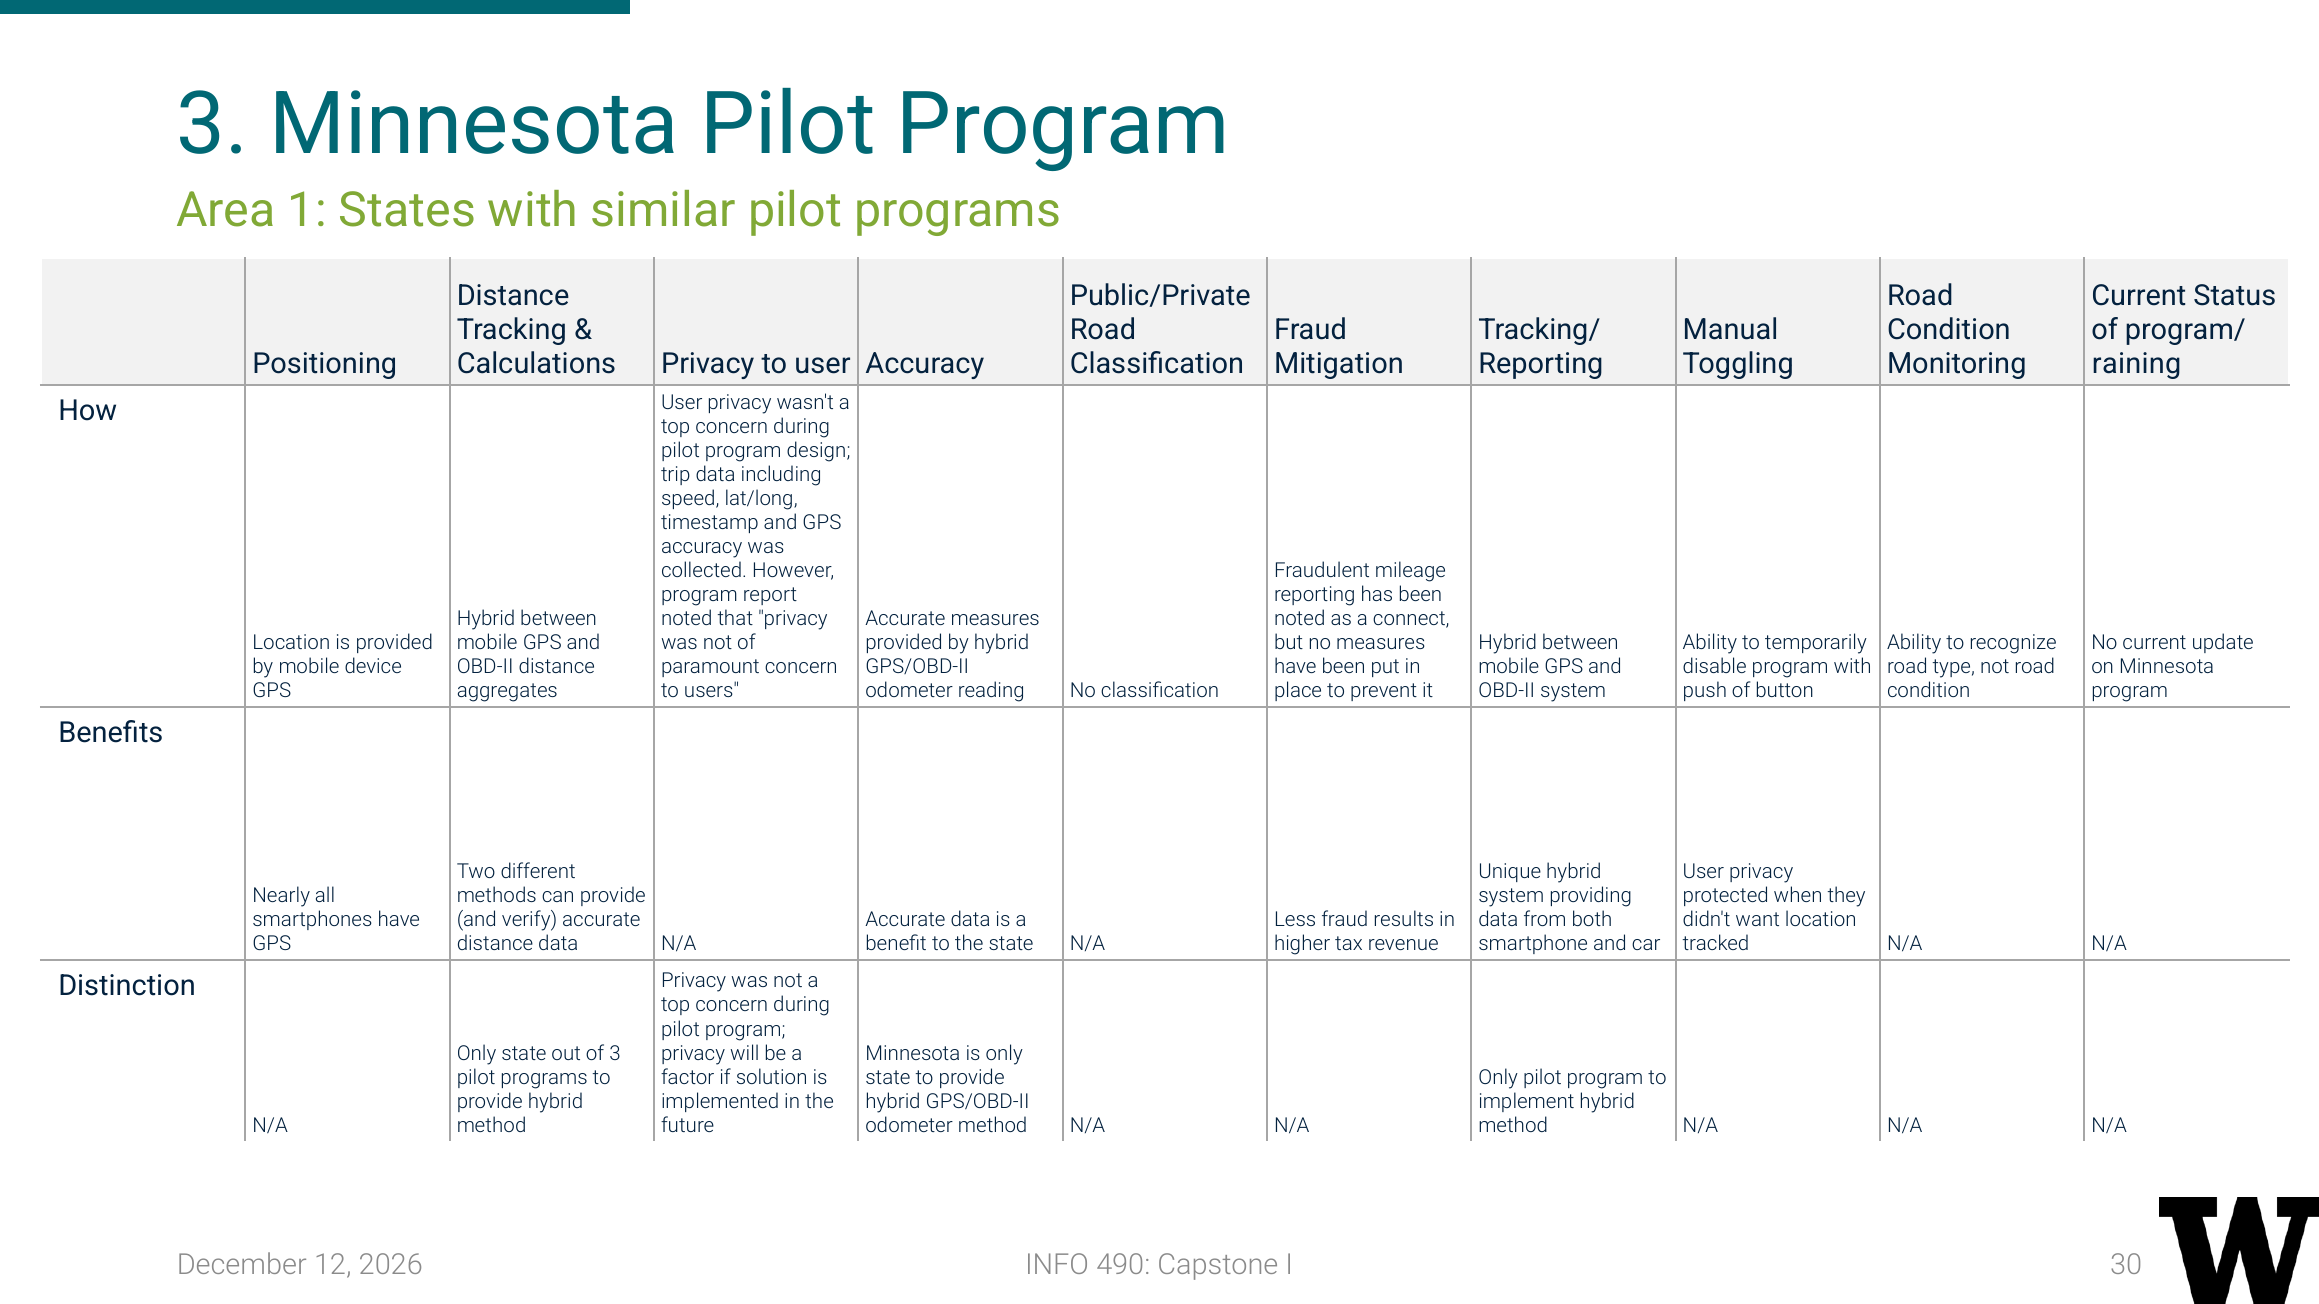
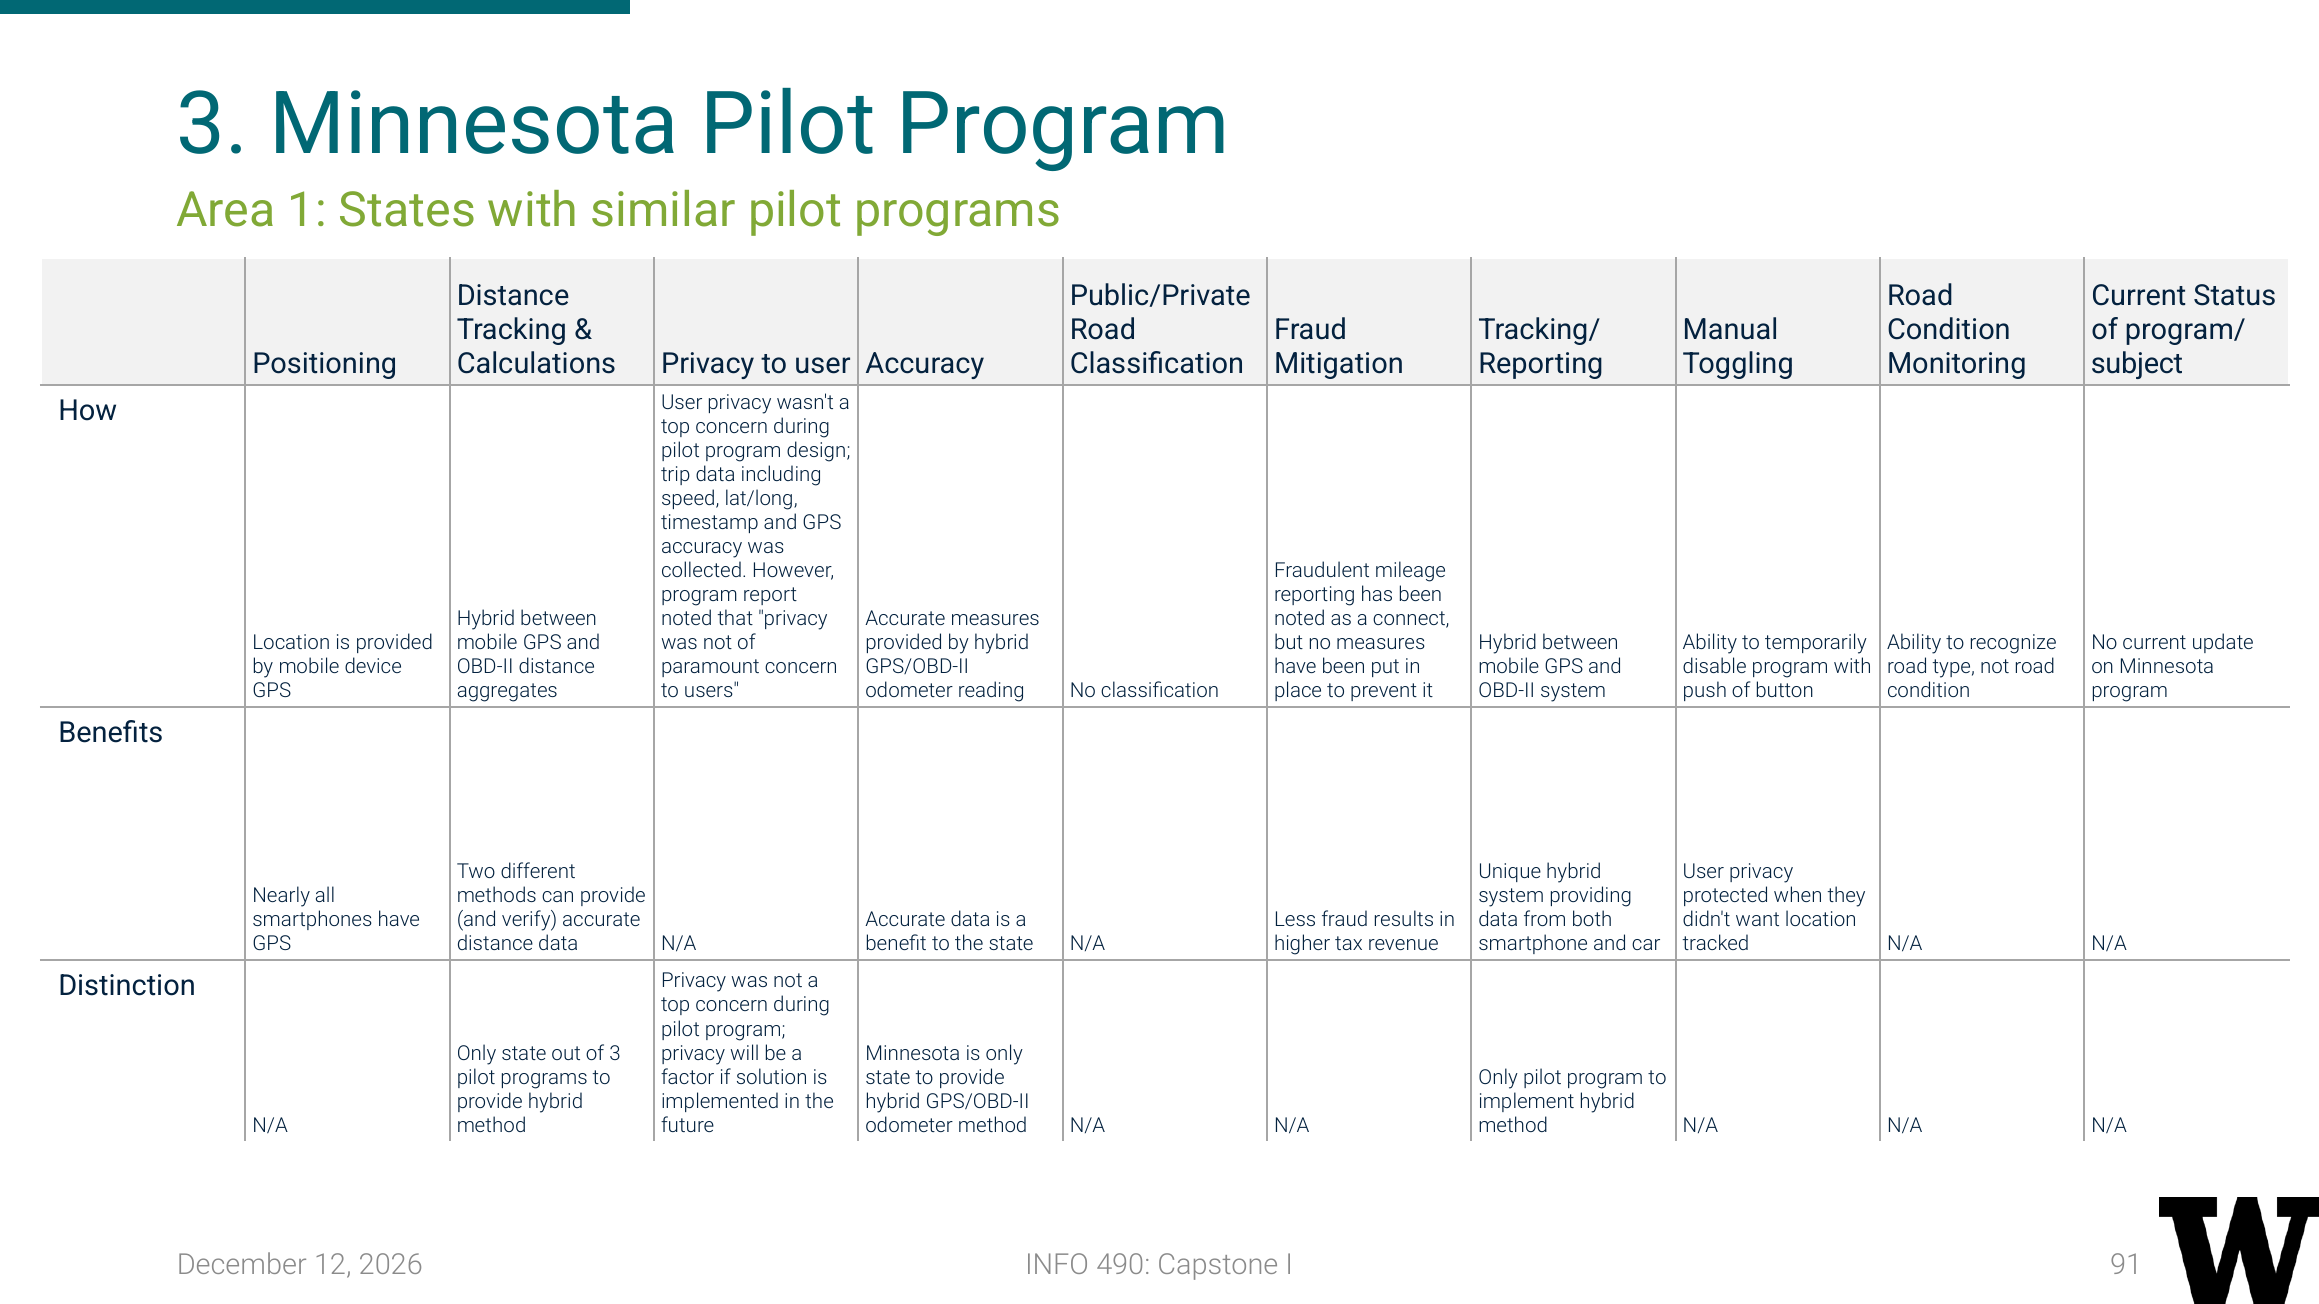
raining: raining -> subject
30: 30 -> 91
